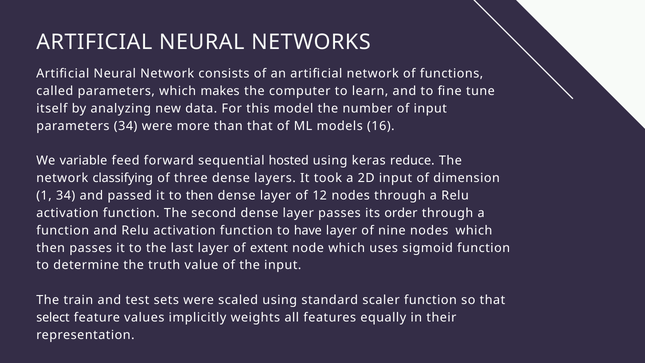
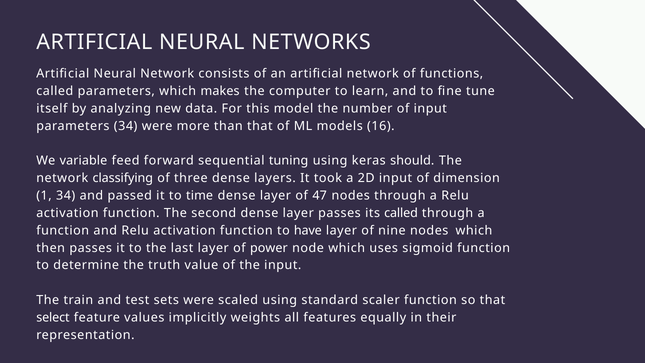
hosted: hosted -> tuning
reduce: reduce -> should
to then: then -> time
12: 12 -> 47
its order: order -> called
extent: extent -> power
